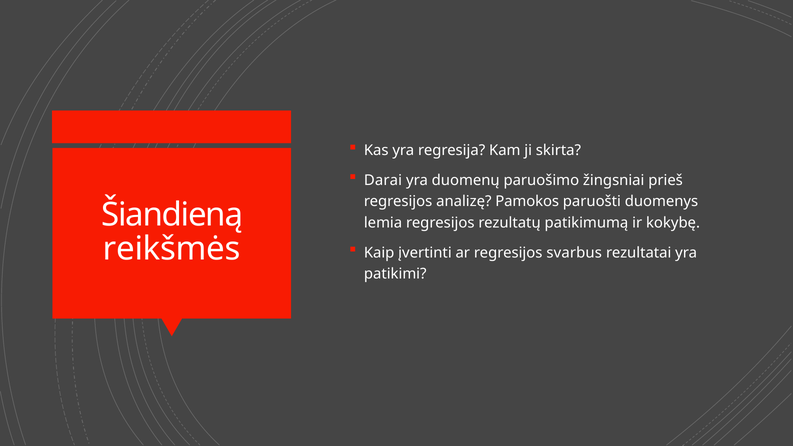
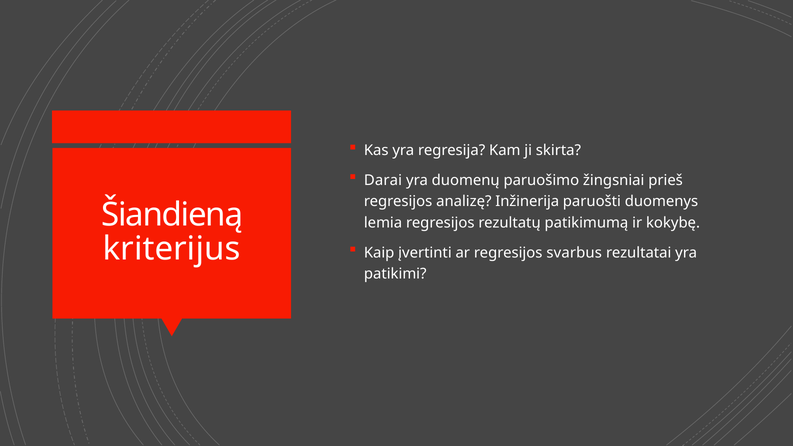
Pamokos: Pamokos -> Inžinerija
reikšmės: reikšmės -> kriterijus
